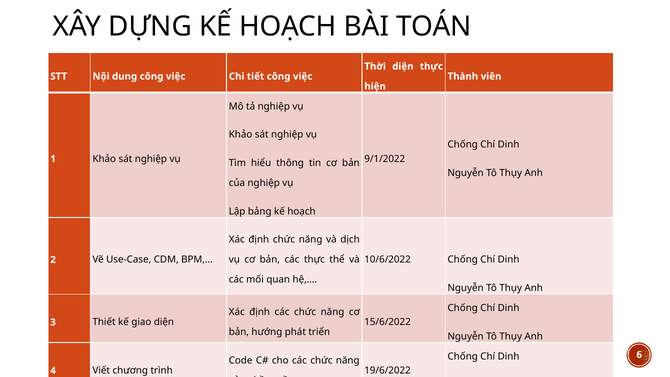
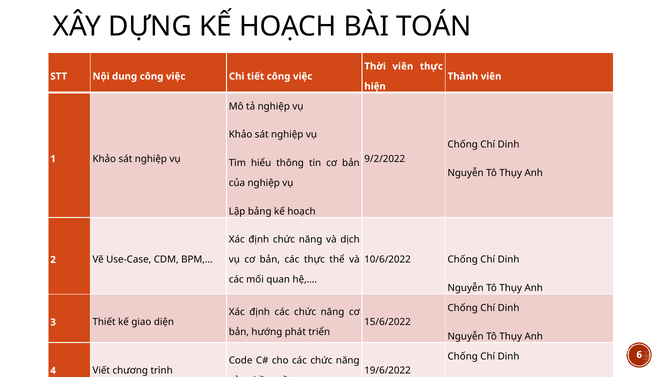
Thời diện: diện -> viên
9/1/2022: 9/1/2022 -> 9/2/2022
